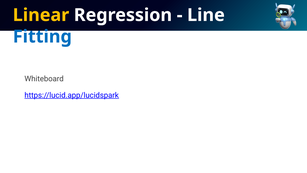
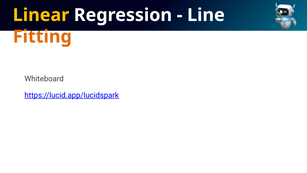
Fitting colour: blue -> orange
